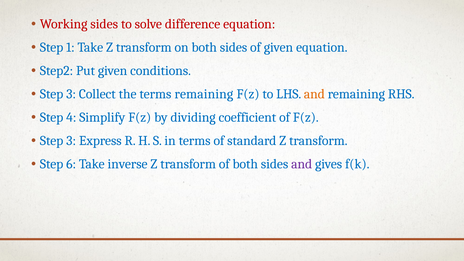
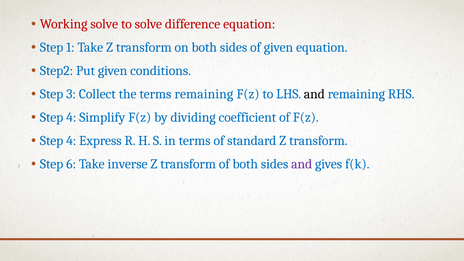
Working sides: sides -> solve
and at (314, 94) colour: orange -> black
3 at (71, 141): 3 -> 4
